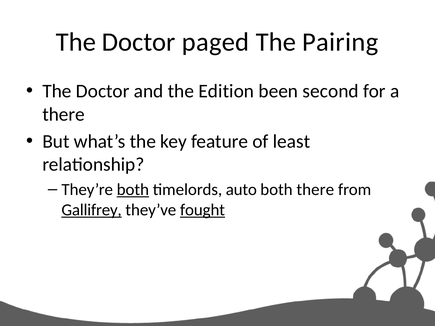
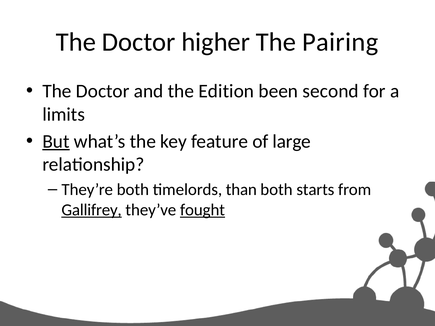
paged: paged -> higher
there at (64, 114): there -> limits
But underline: none -> present
least: least -> large
both at (133, 190) underline: present -> none
auto: auto -> than
both there: there -> starts
